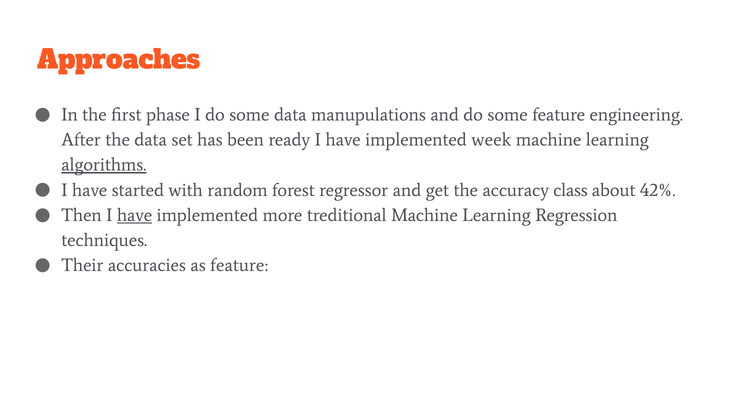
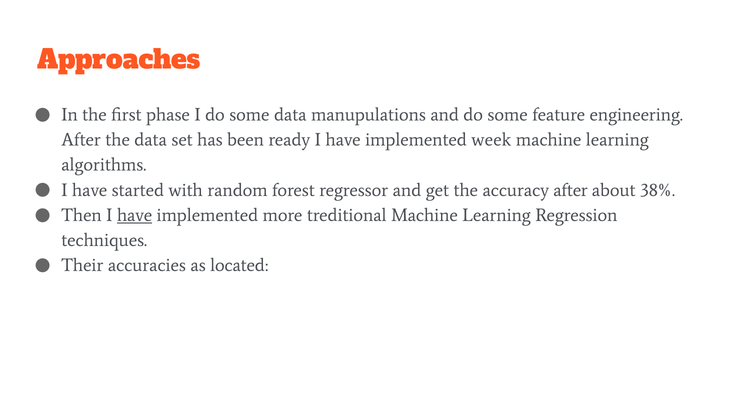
algorithms underline: present -> none
accuracy class: class -> after
42%: 42% -> 38%
as feature: feature -> located
